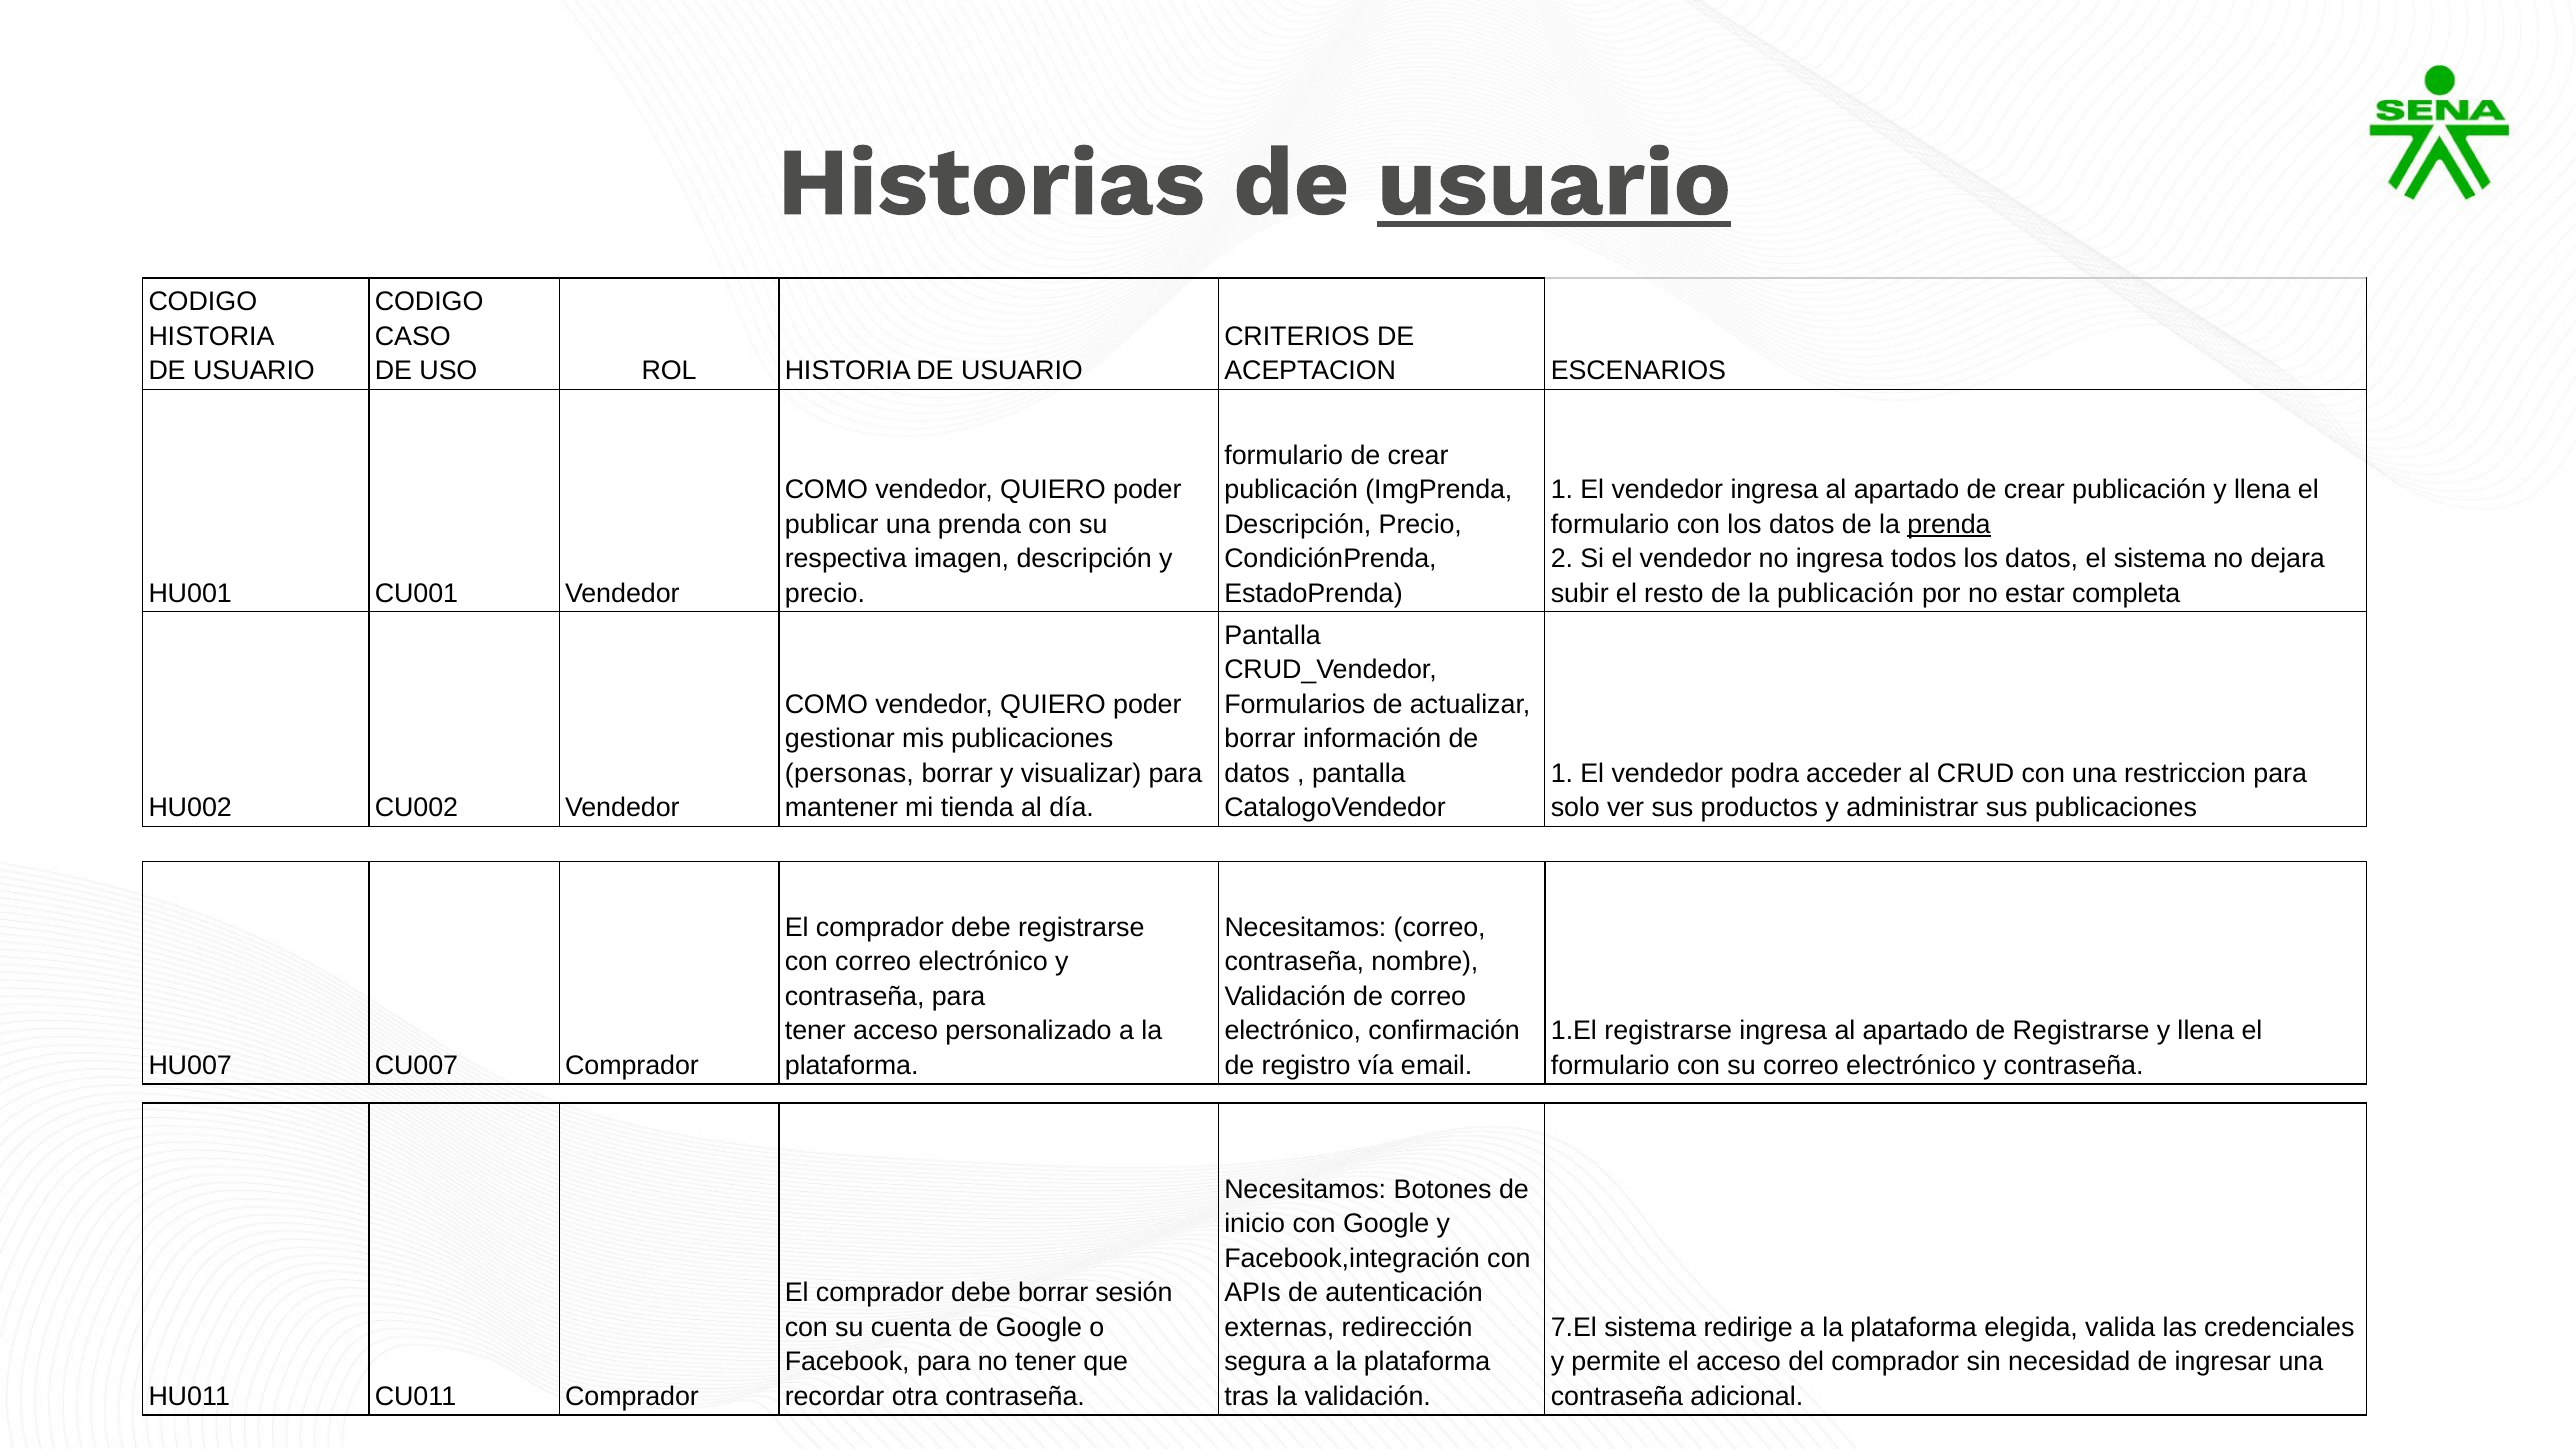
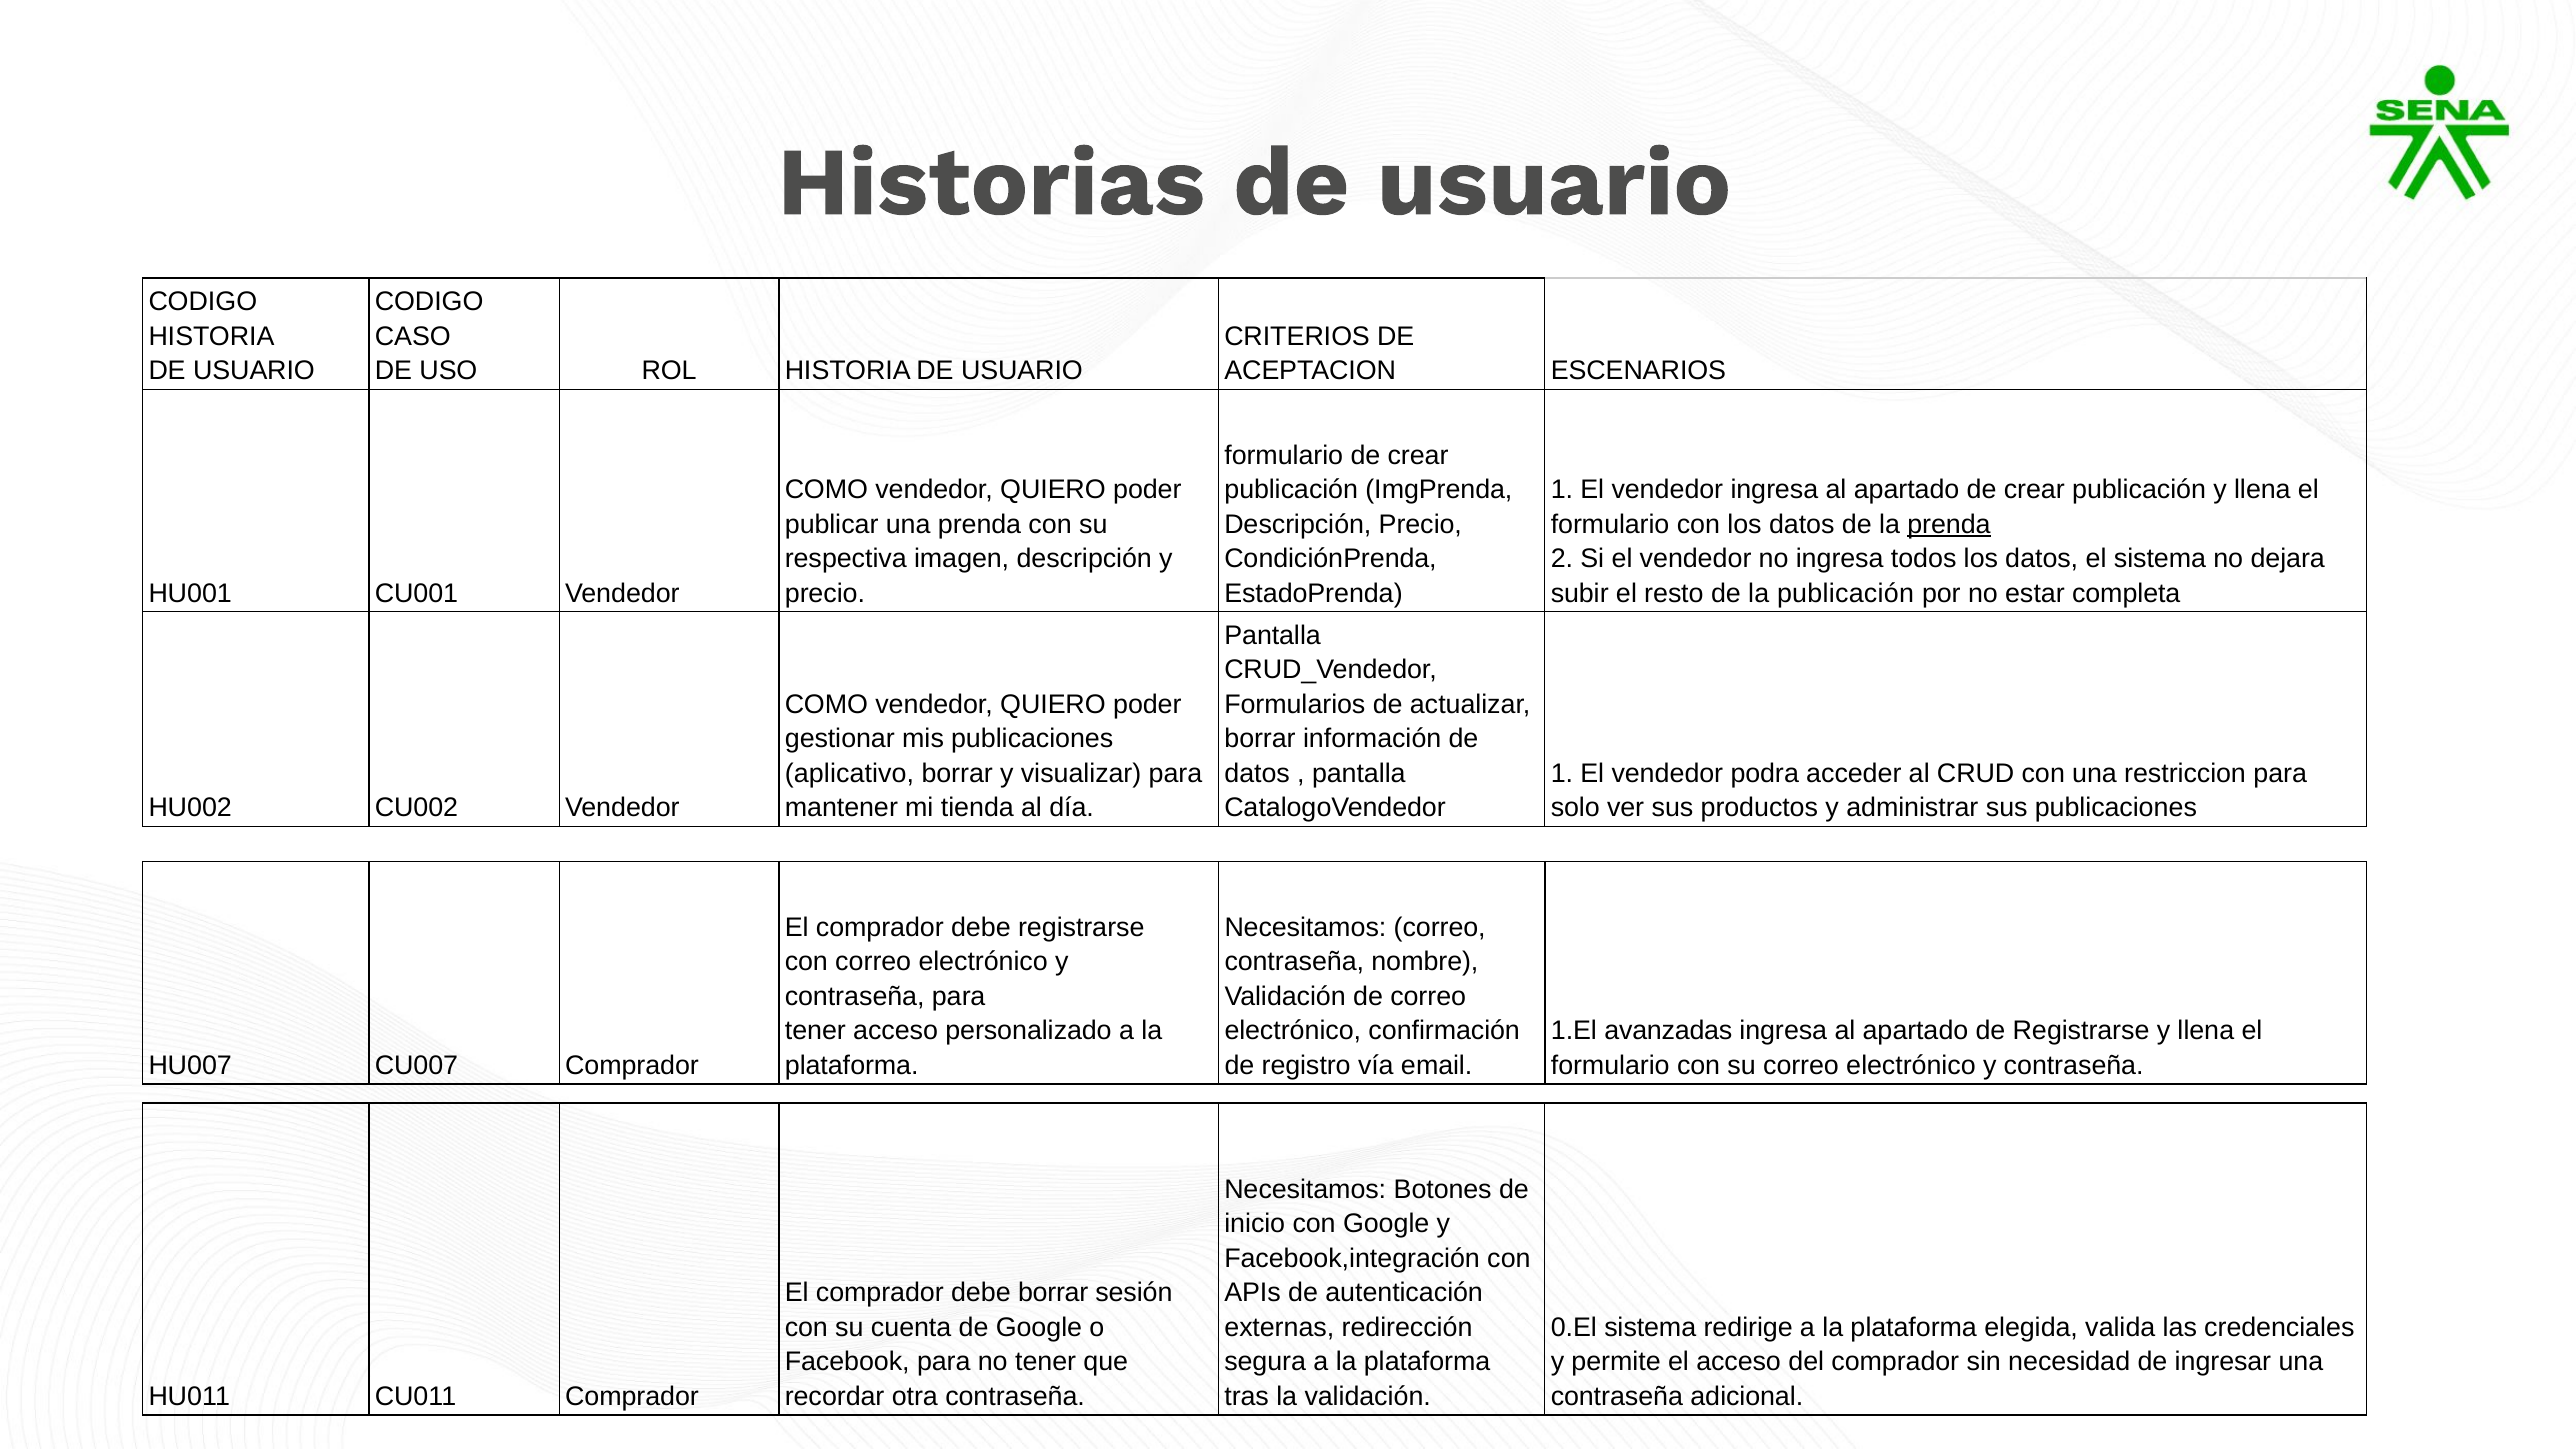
usuario at (1554, 182) underline: present -> none
personas: personas -> aplicativo
1.El registrarse: registrarse -> avanzadas
7.El: 7.El -> 0.El
